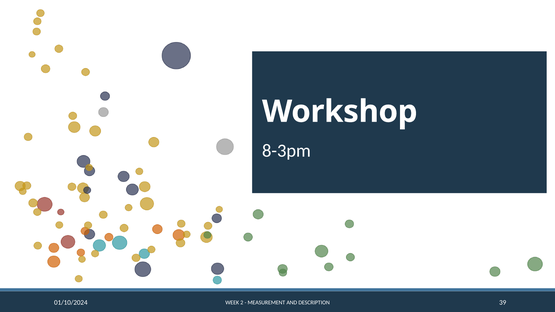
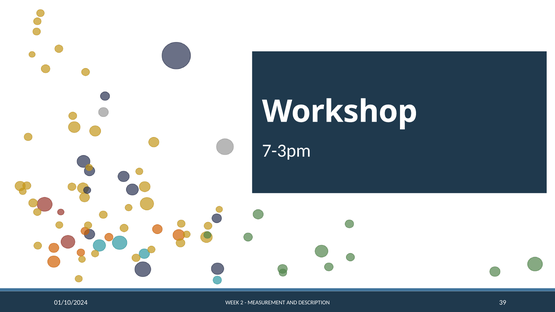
8-3pm: 8-3pm -> 7-3pm
